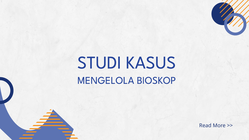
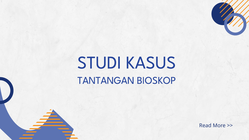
MENGELOLA: MENGELOLA -> TANTANGAN
